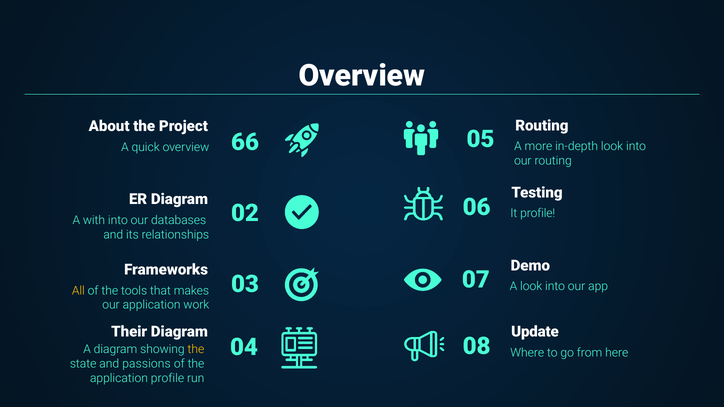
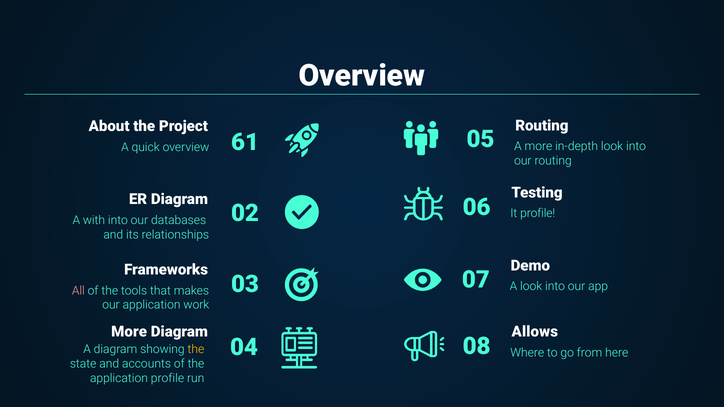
66: 66 -> 61
All colour: yellow -> pink
Their at (129, 332): Their -> More
Update: Update -> Allows
passions: passions -> accounts
